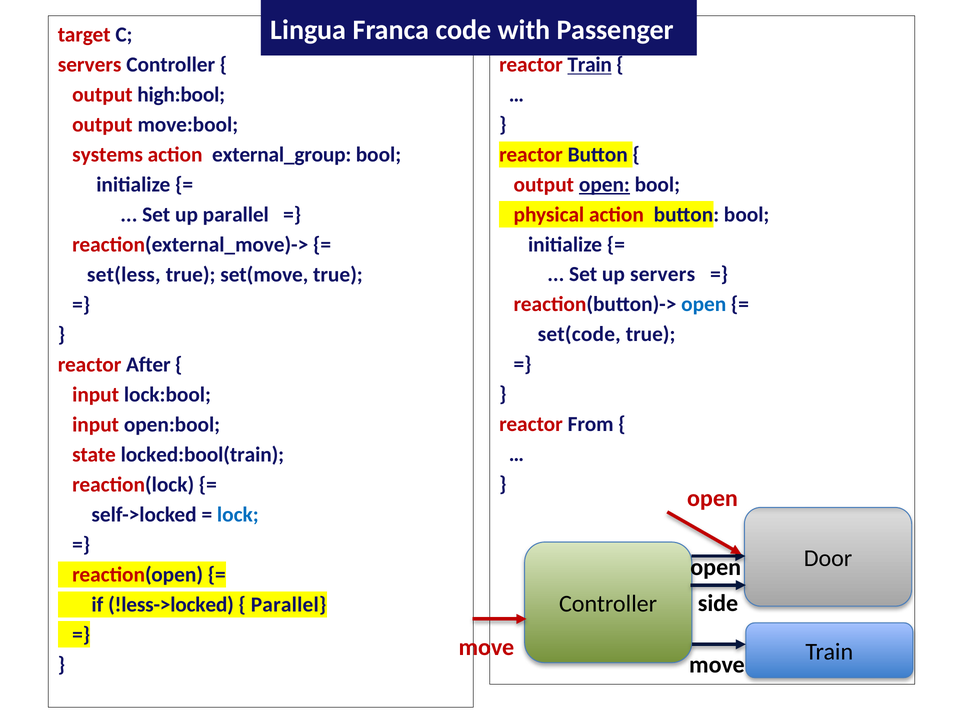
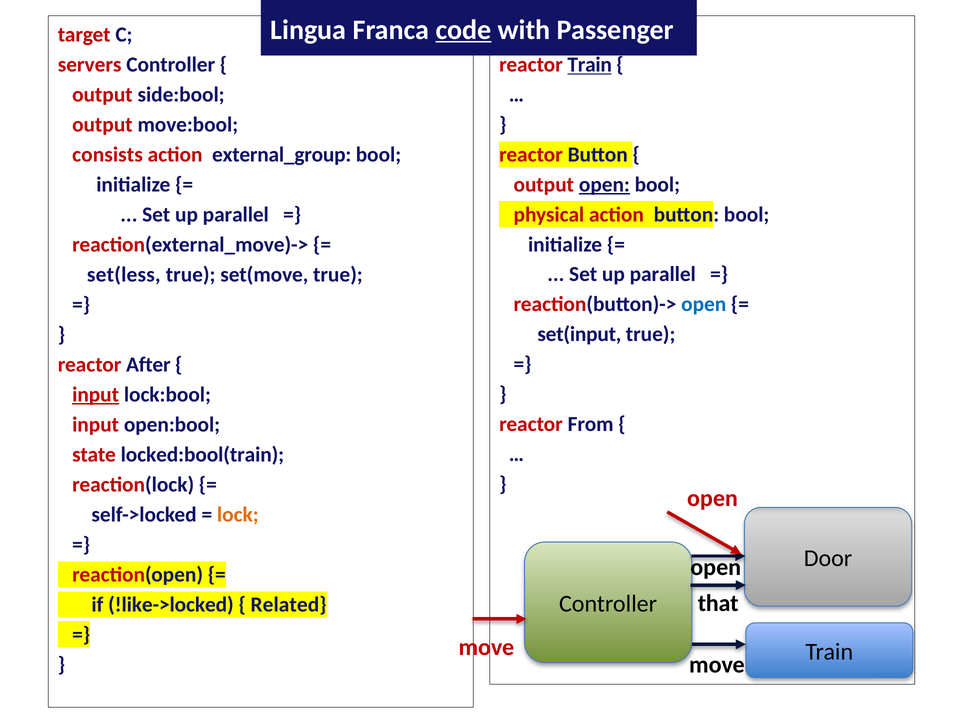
code underline: none -> present
high:bool: high:bool -> side:bool
systems: systems -> consists
servers at (663, 274): servers -> parallel
set(code: set(code -> set(input
input at (96, 394) underline: none -> present
lock colour: blue -> orange
side: side -> that
!less->locked: !less->locked -> !like->locked
Parallel at (289, 604): Parallel -> Related
